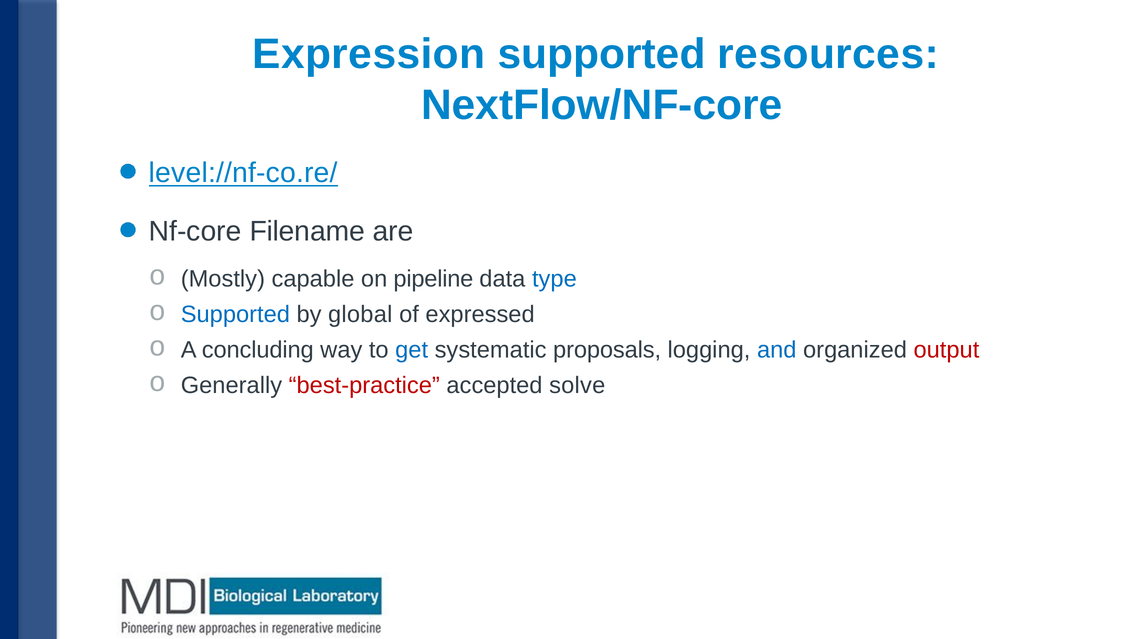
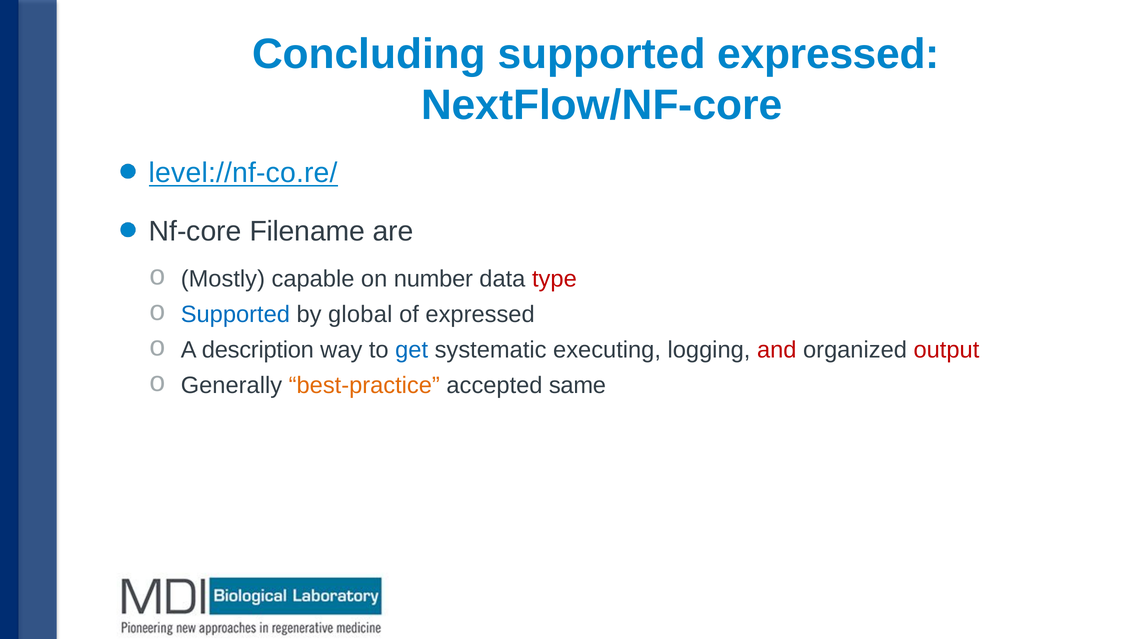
Expression: Expression -> Concluding
supported resources: resources -> expressed
pipeline: pipeline -> number
type colour: blue -> red
concluding: concluding -> description
proposals: proposals -> executing
and colour: blue -> red
best-practice colour: red -> orange
solve: solve -> same
